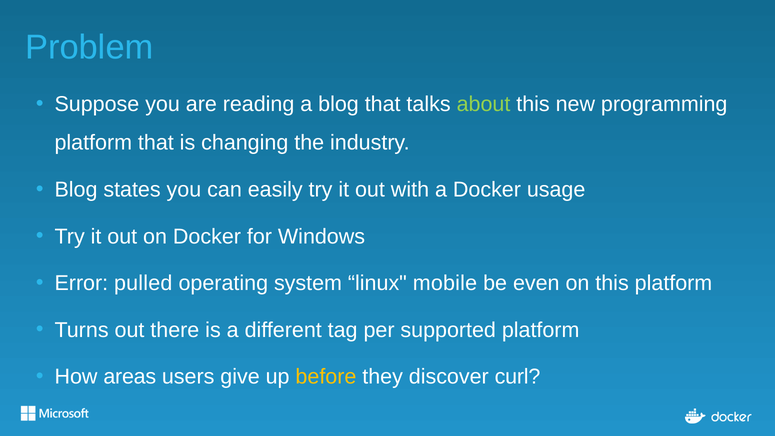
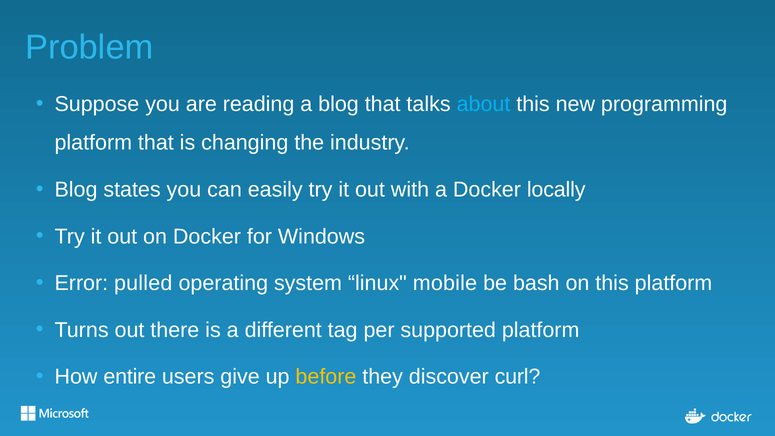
about colour: light green -> light blue
usage: usage -> locally
even: even -> bash
areas: areas -> entire
